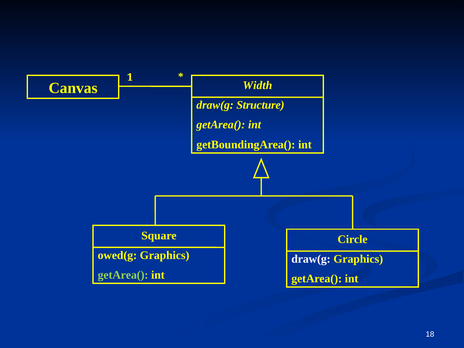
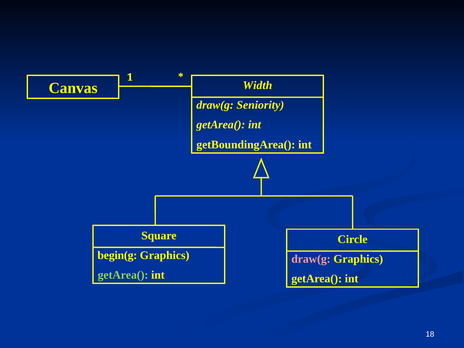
Structure: Structure -> Seniority
owed(g: owed(g -> begin(g
draw(g at (311, 259) colour: white -> pink
